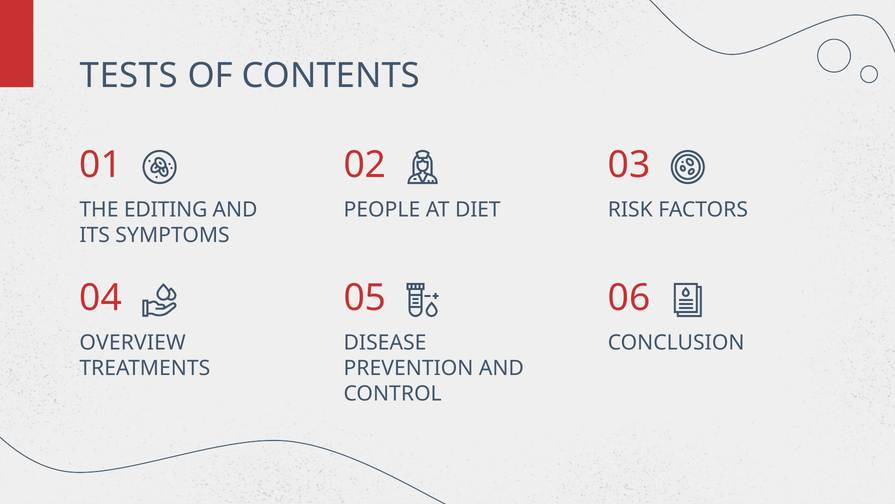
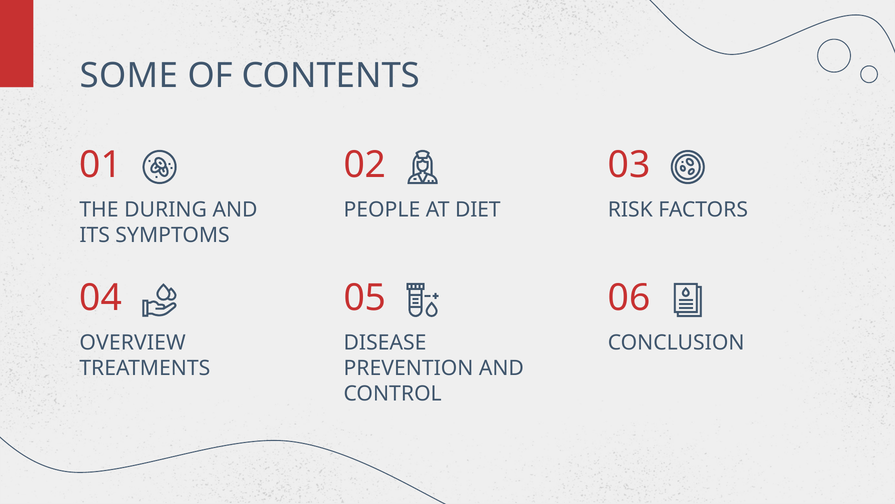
TESTS: TESTS -> SOME
EDITING: EDITING -> DURING
